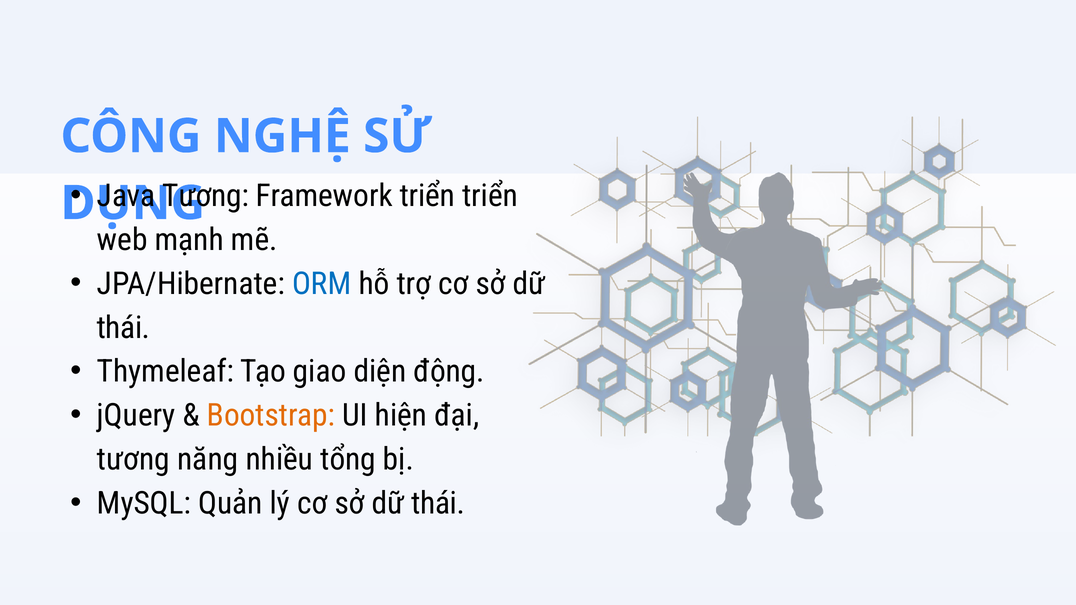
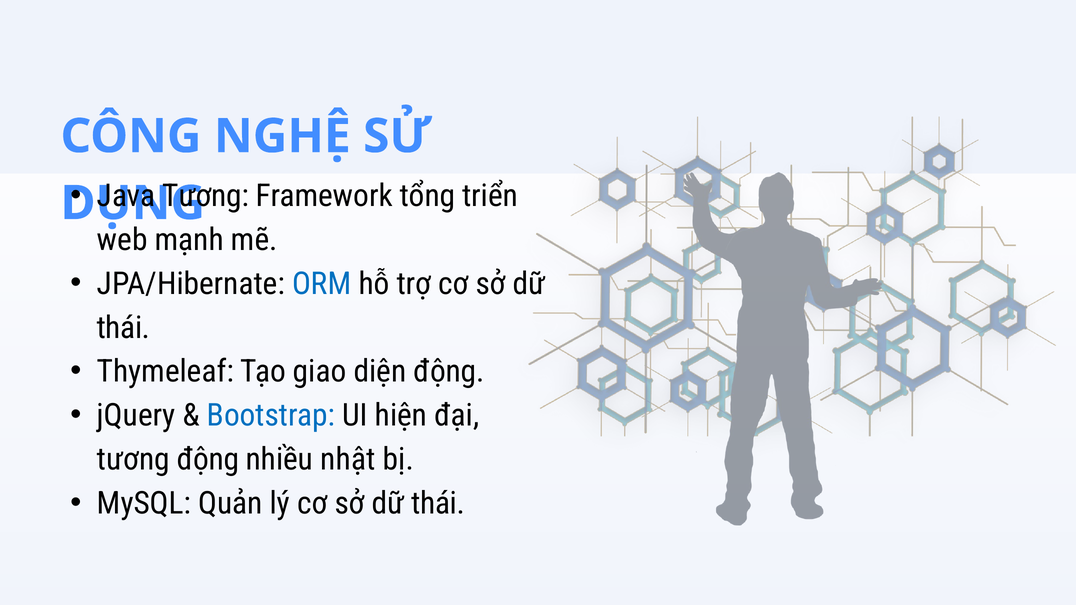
Framework triển: triển -> tổng
Bootstrap colour: orange -> blue
tương năng: năng -> động
tổng: tổng -> nhật
